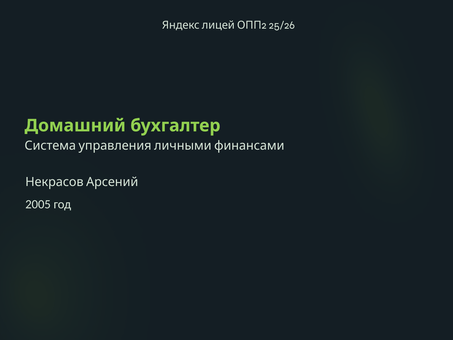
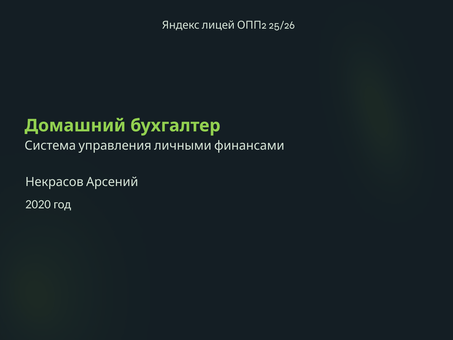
2005: 2005 -> 2020
